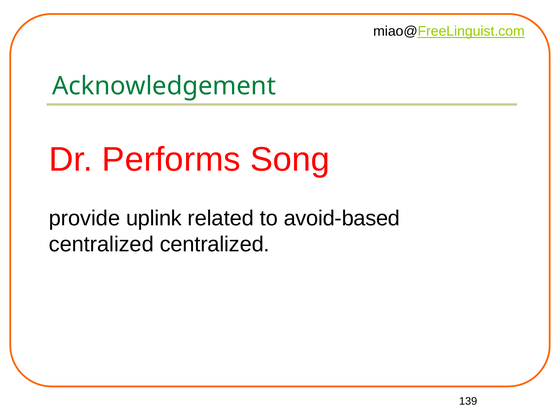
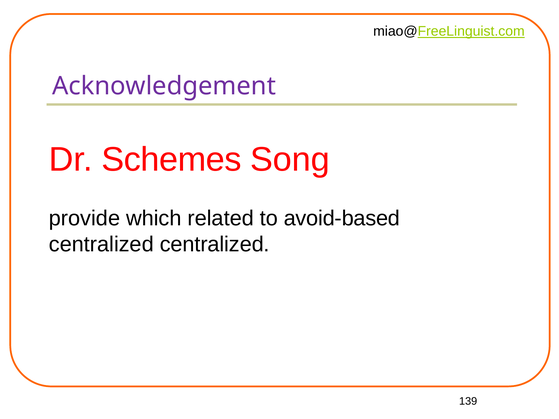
Acknowledgement colour: green -> purple
Performs: Performs -> Schemes
uplink: uplink -> which
